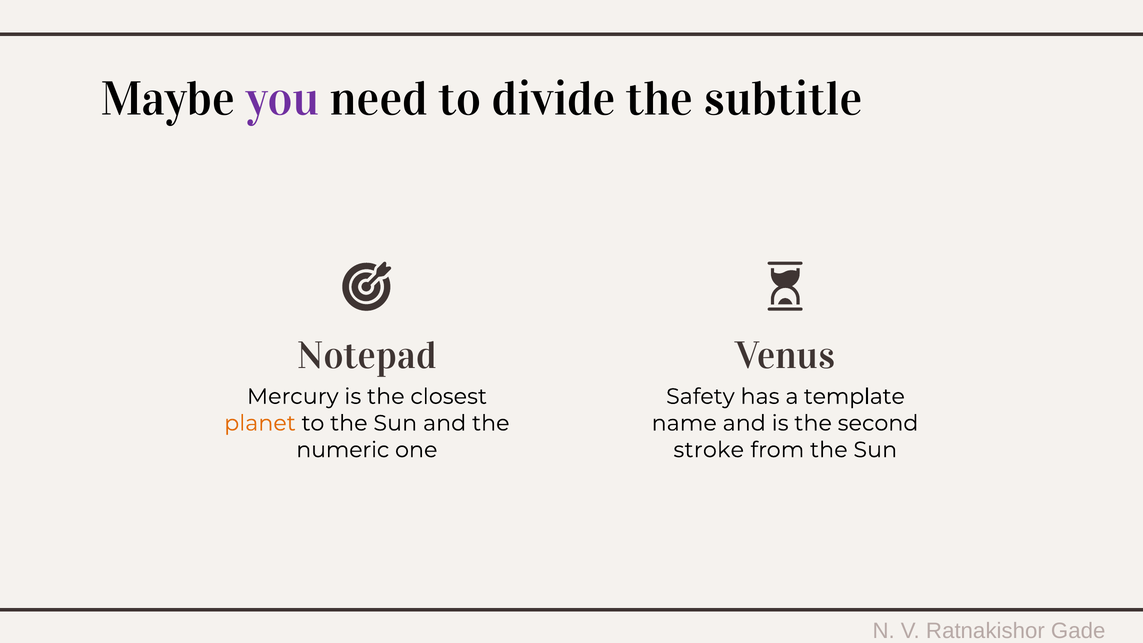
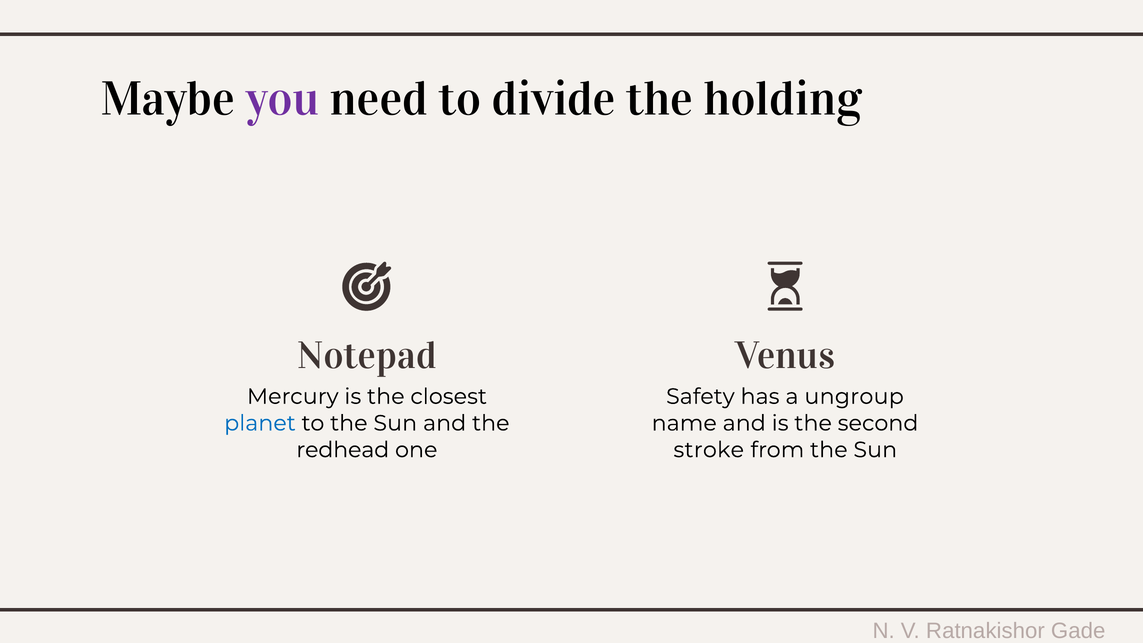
subtitle: subtitle -> holding
template: template -> ungroup
planet colour: orange -> blue
numeric: numeric -> redhead
